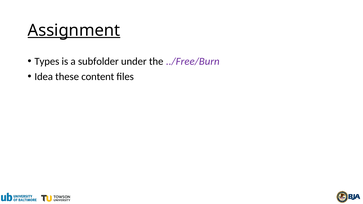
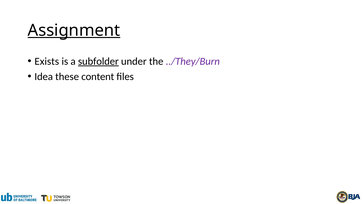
Types: Types -> Exists
subfolder underline: none -> present
../Free/Burn: ../Free/Burn -> ../They/Burn
